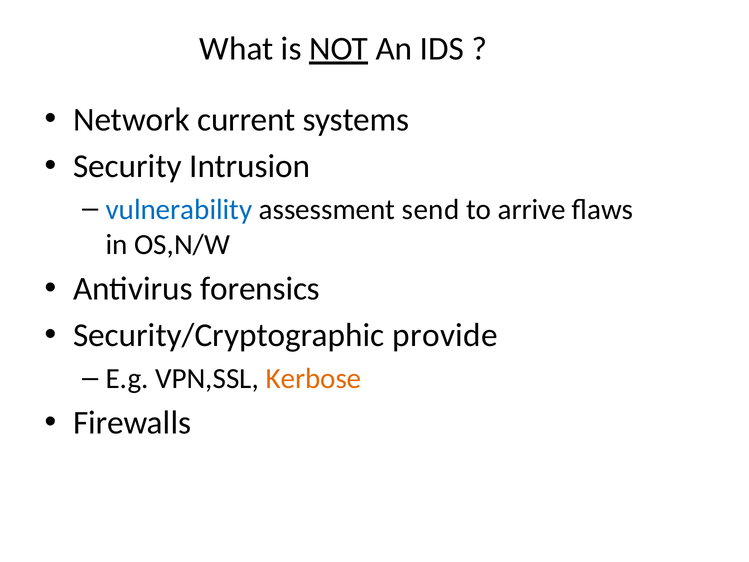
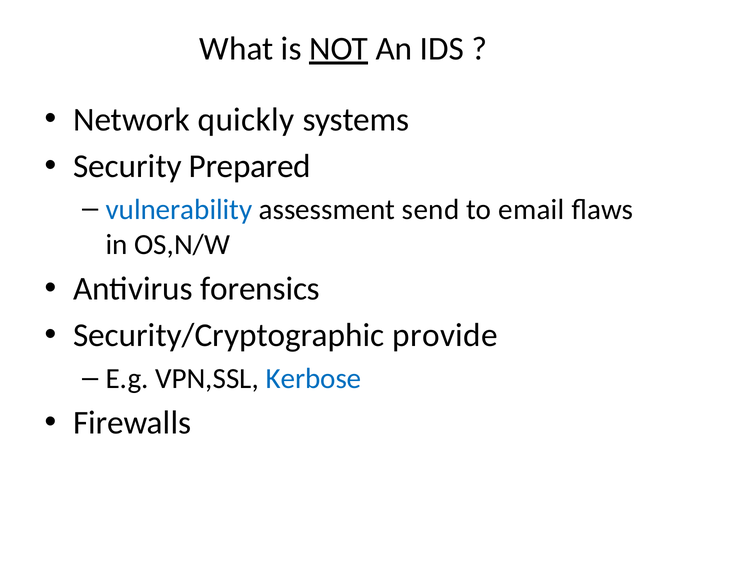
current: current -> quickly
Intrusion: Intrusion -> Prepared
arrive: arrive -> email
Kerbose colour: orange -> blue
